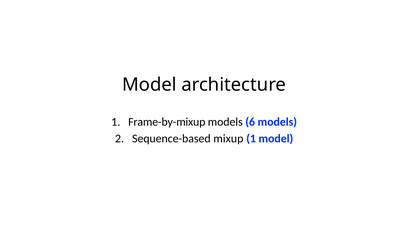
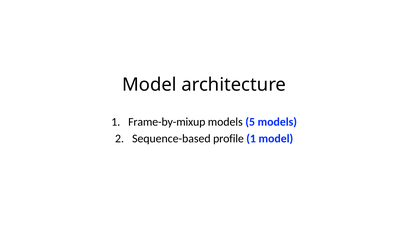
6: 6 -> 5
mixup: mixup -> profile
